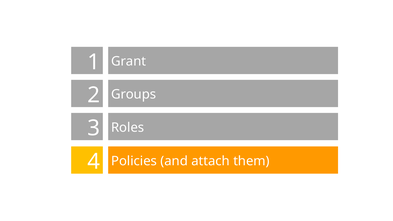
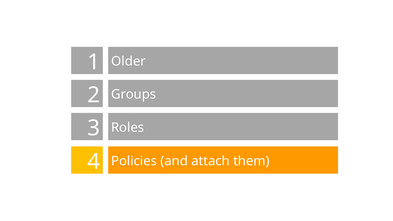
Grant: Grant -> Older
